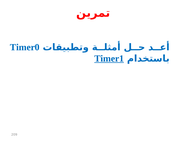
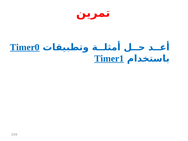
Timer0 underline: none -> present
